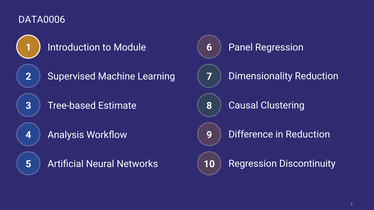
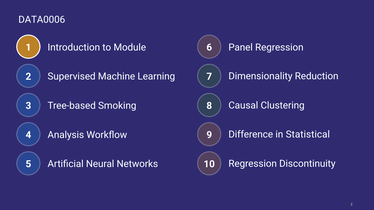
Estimate: Estimate -> Smoking
in Reduction: Reduction -> Statistical
